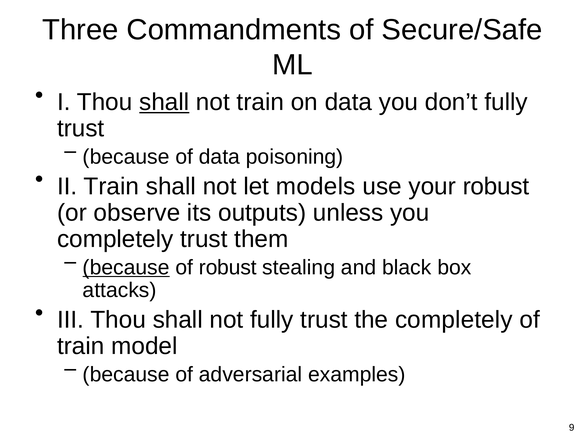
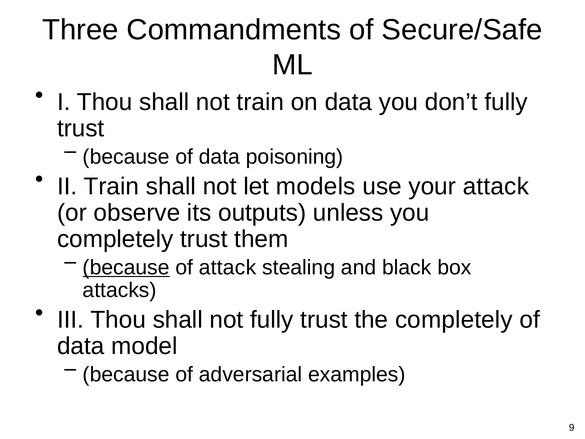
shall at (164, 102) underline: present -> none
your robust: robust -> attack
of robust: robust -> attack
train at (81, 346): train -> data
